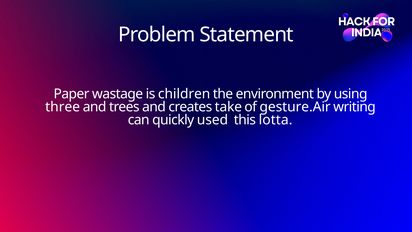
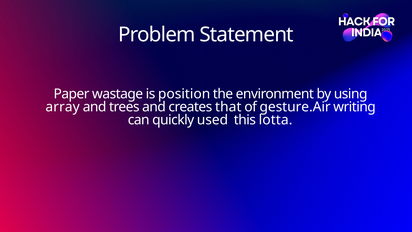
children: children -> position
three: three -> array
take: take -> that
